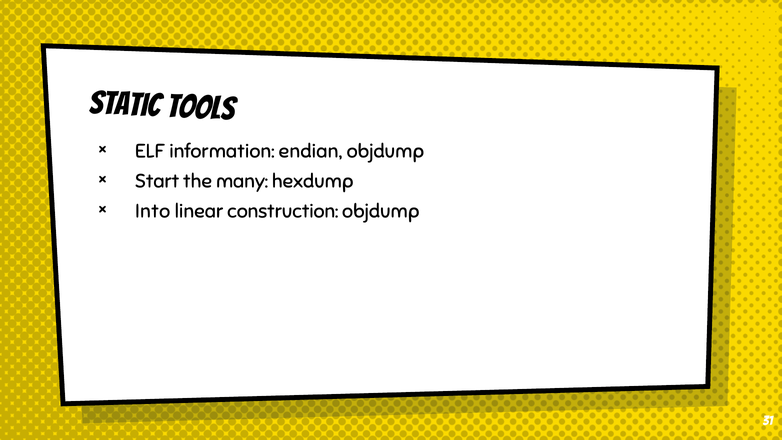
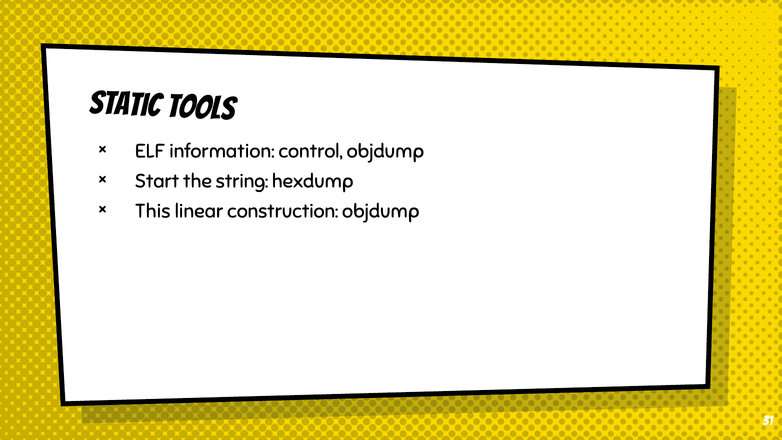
endian: endian -> control
many: many -> string
Into: Into -> This
